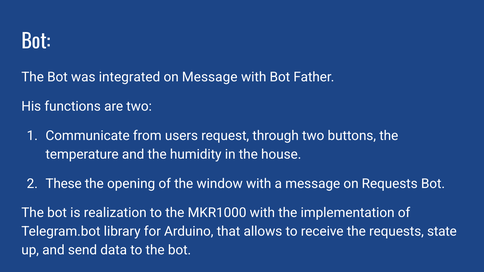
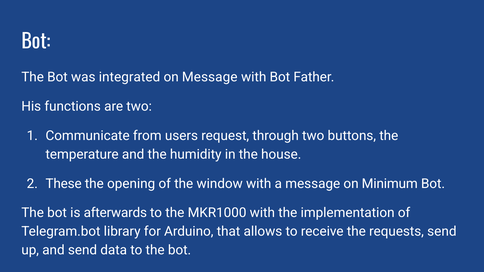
on Requests: Requests -> Minimum
realization: realization -> afterwards
requests state: state -> send
